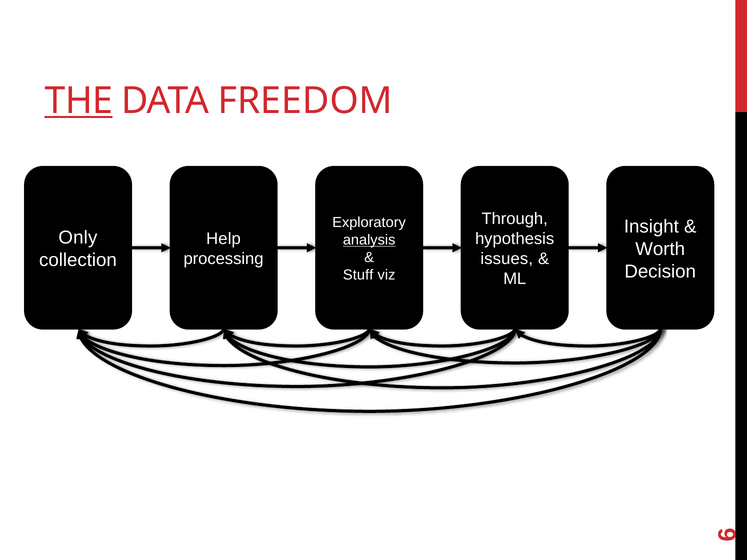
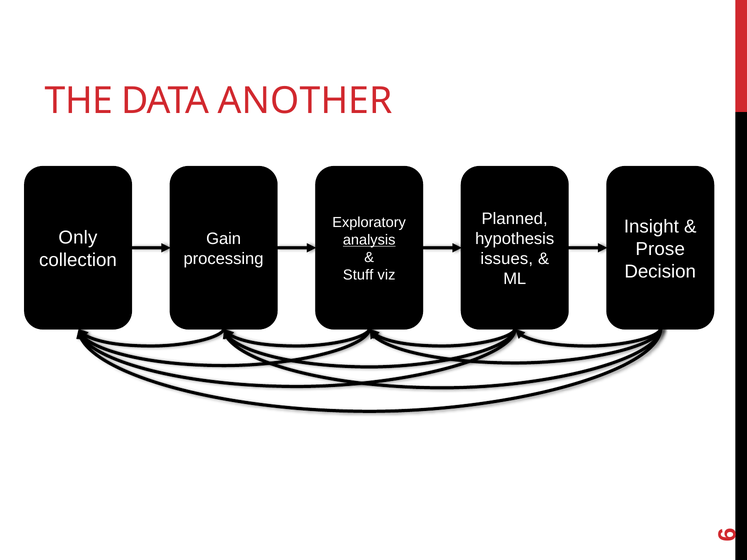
THE underline: present -> none
FREEDOM: FREEDOM -> ANOTHER
Through: Through -> Planned
Help: Help -> Gain
Worth: Worth -> Prose
